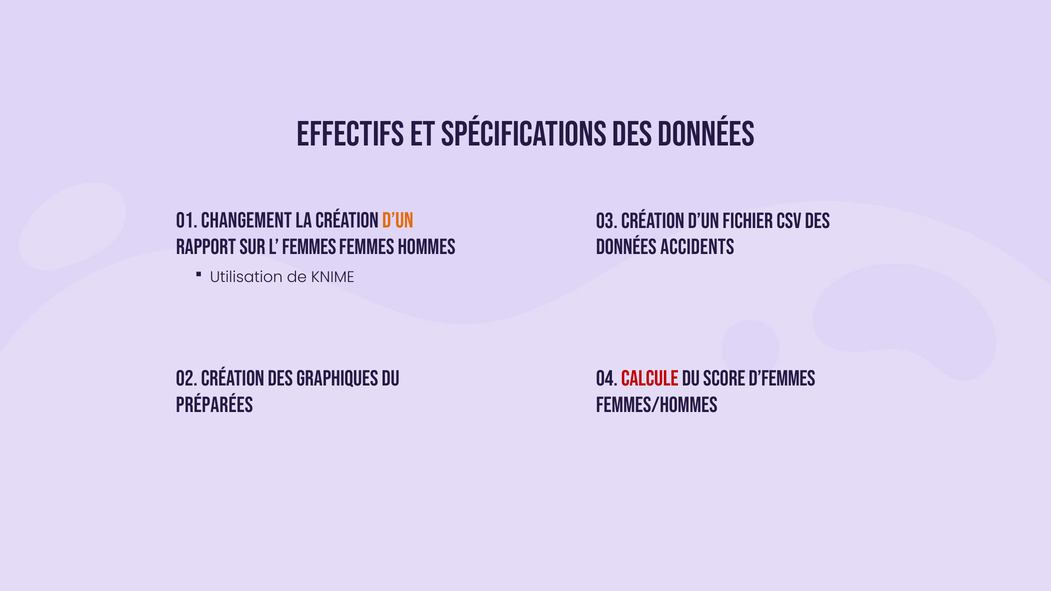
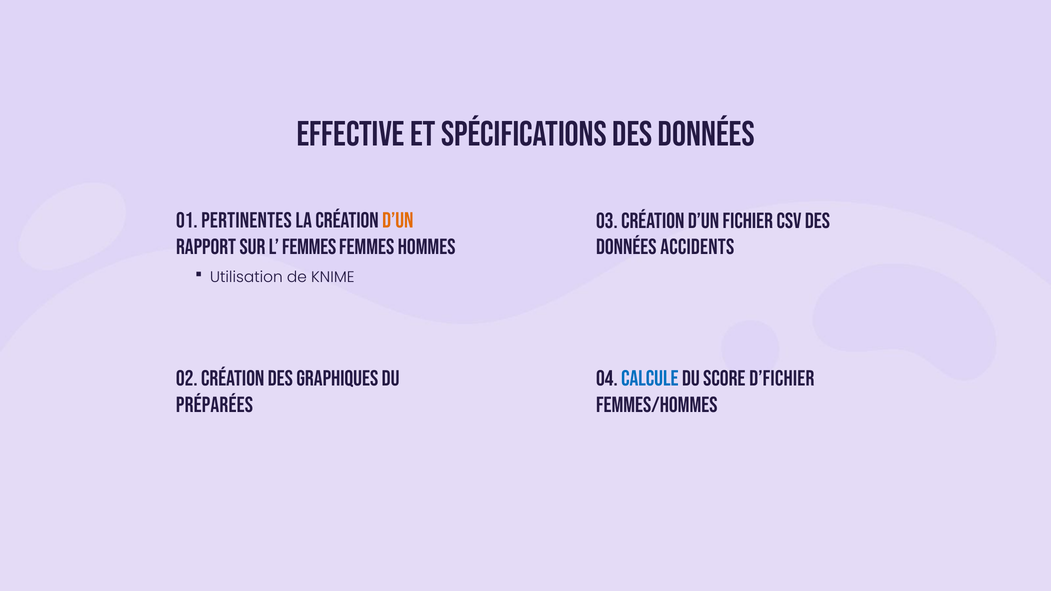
Effectifs: Effectifs -> Effective
Changement: Changement -> Pertinentes
Calcule colour: red -> blue
d’femmes: d’femmes -> d’fichier
